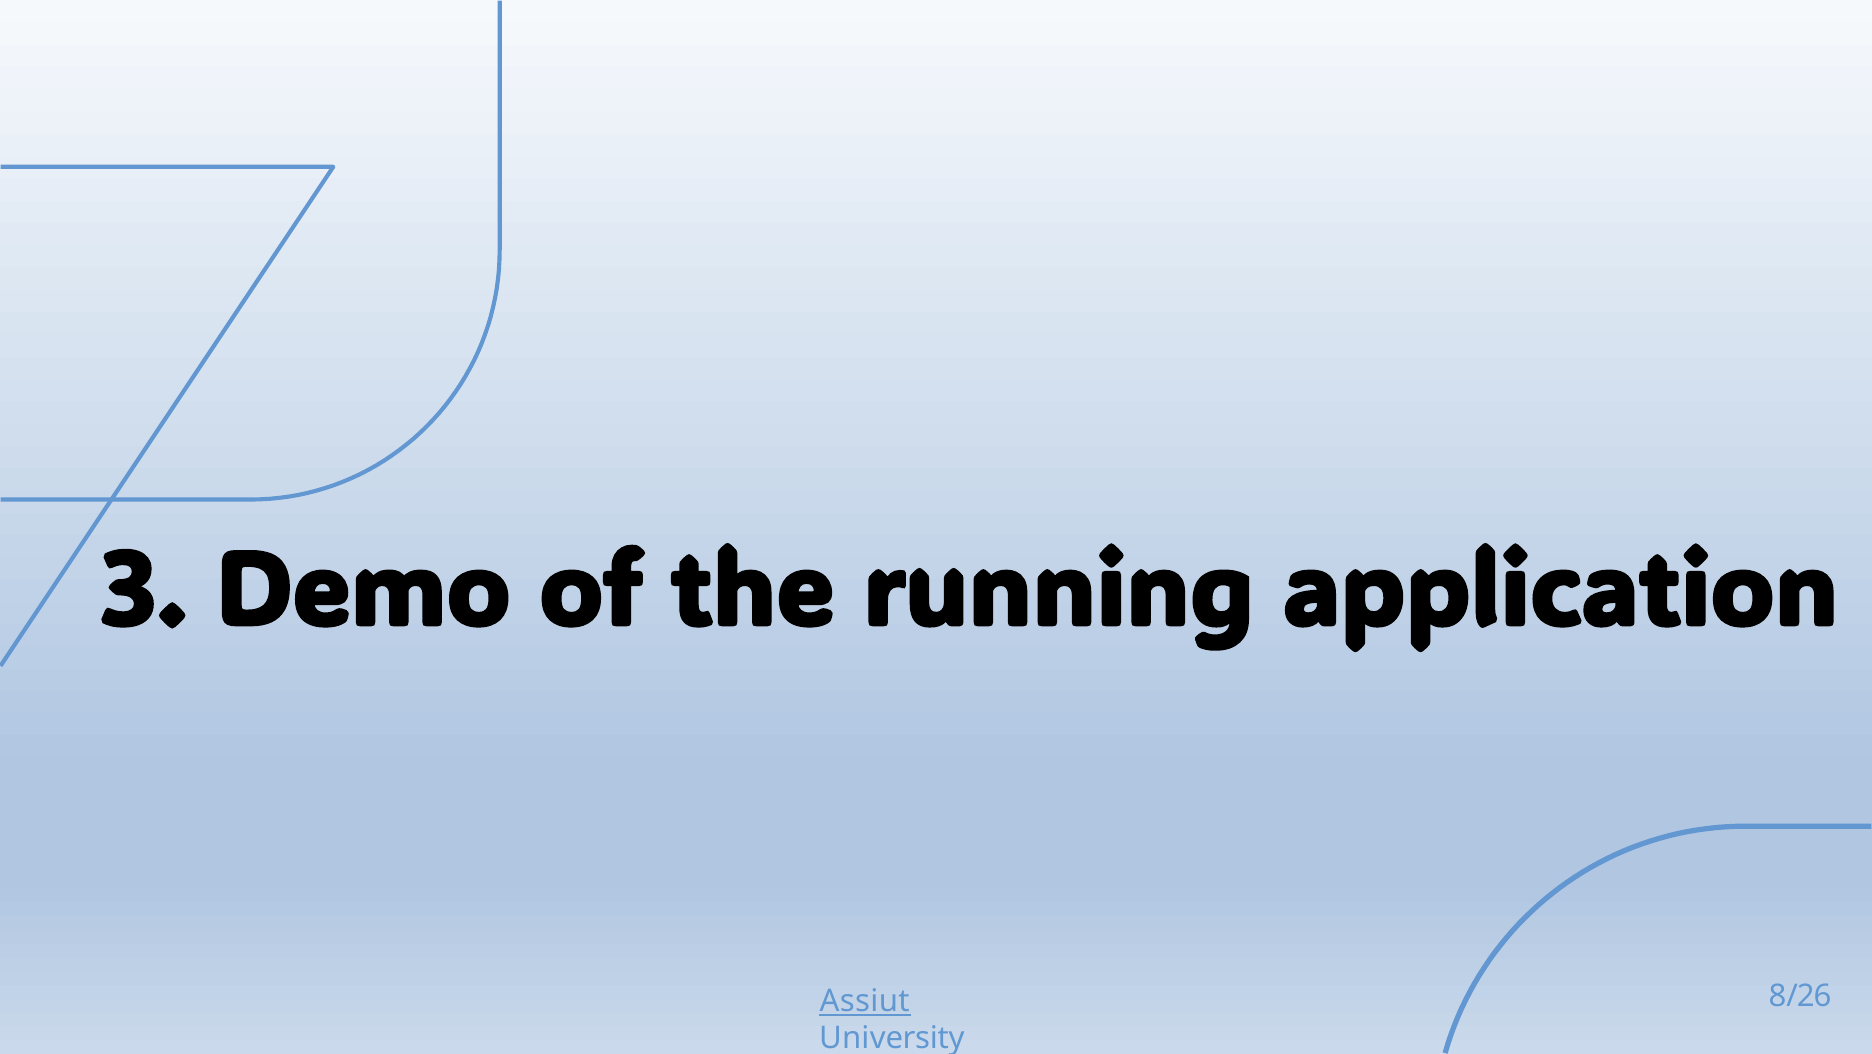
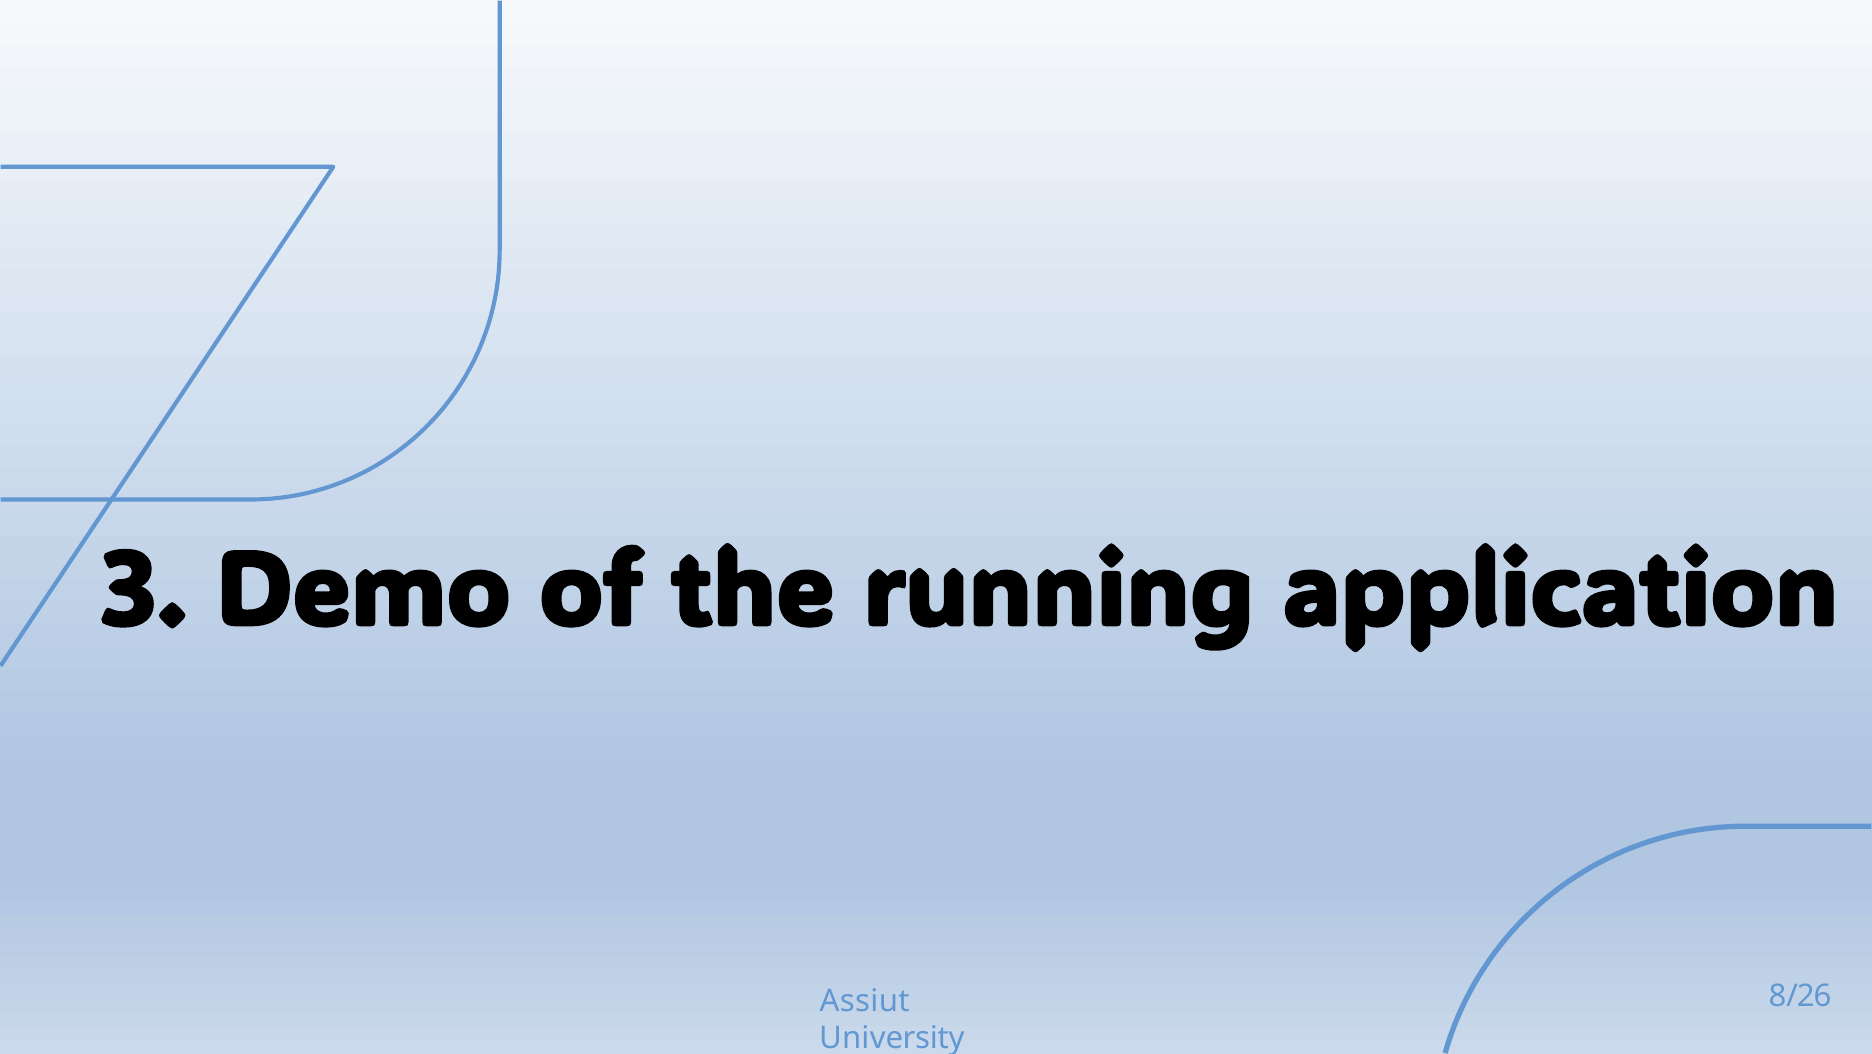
Assiut underline: present -> none
